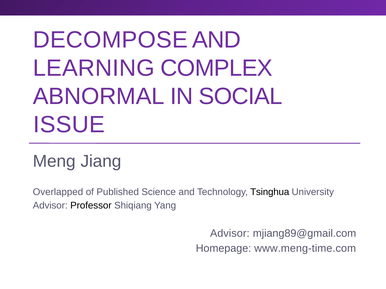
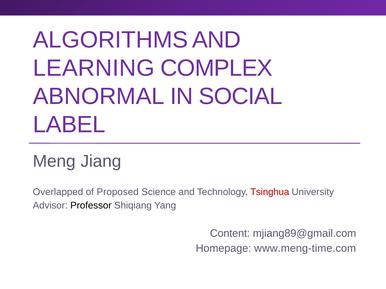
DECOMPOSE: DECOMPOSE -> ALGORITHMS
ISSUE: ISSUE -> LABEL
Published: Published -> Proposed
Tsinghua colour: black -> red
Advisor at (230, 234): Advisor -> Content
